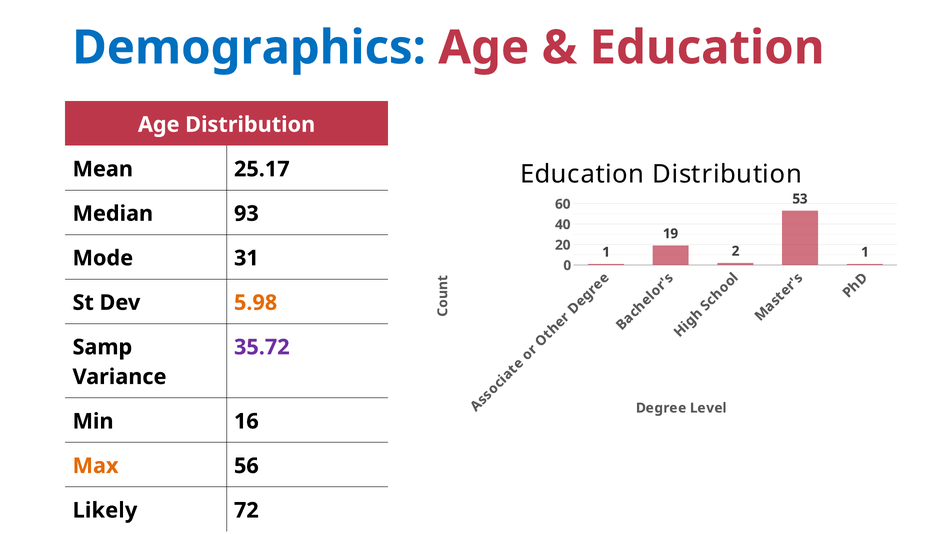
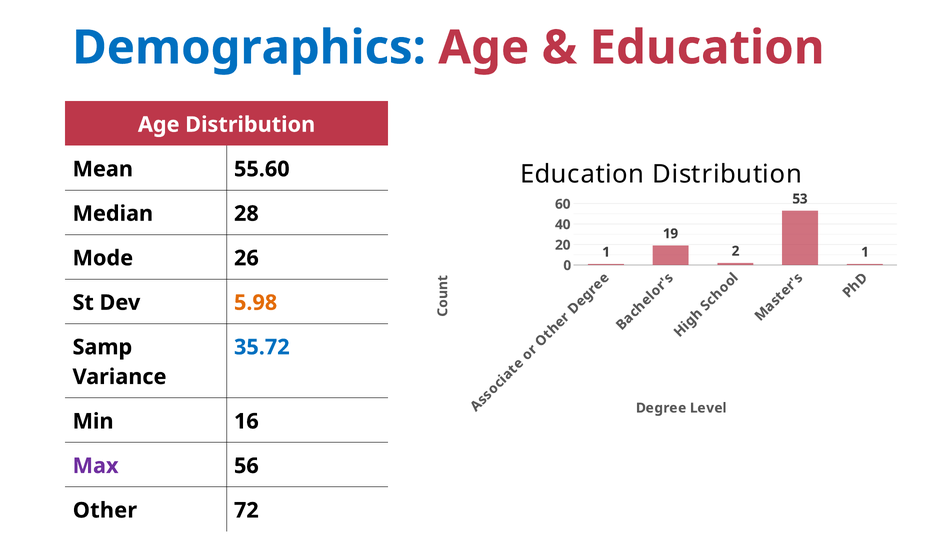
25.17: 25.17 -> 55.60
93: 93 -> 28
31: 31 -> 26
35.72 colour: purple -> blue
Max colour: orange -> purple
Likely: Likely -> Other
